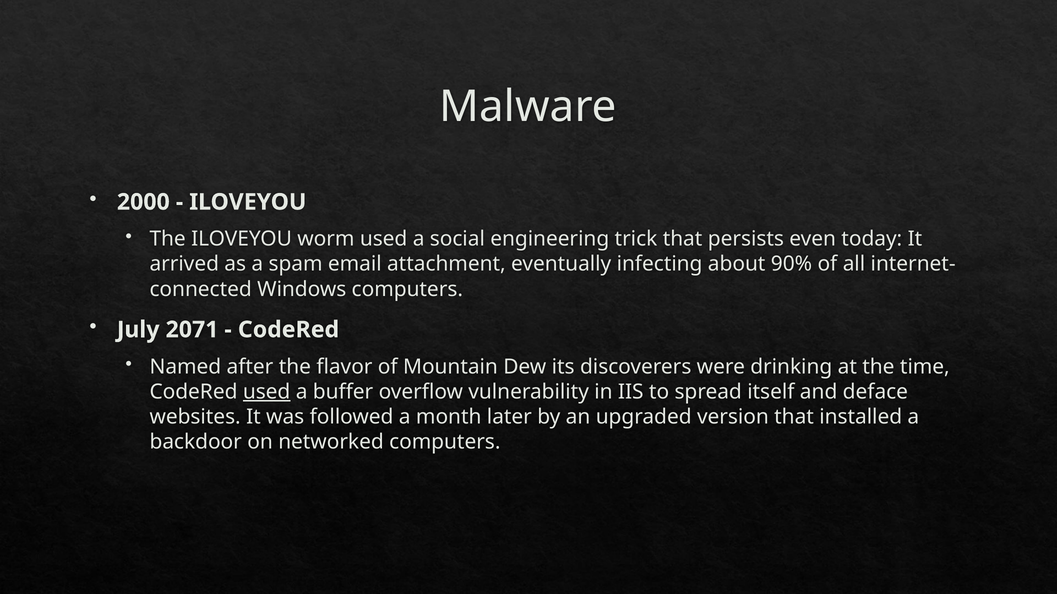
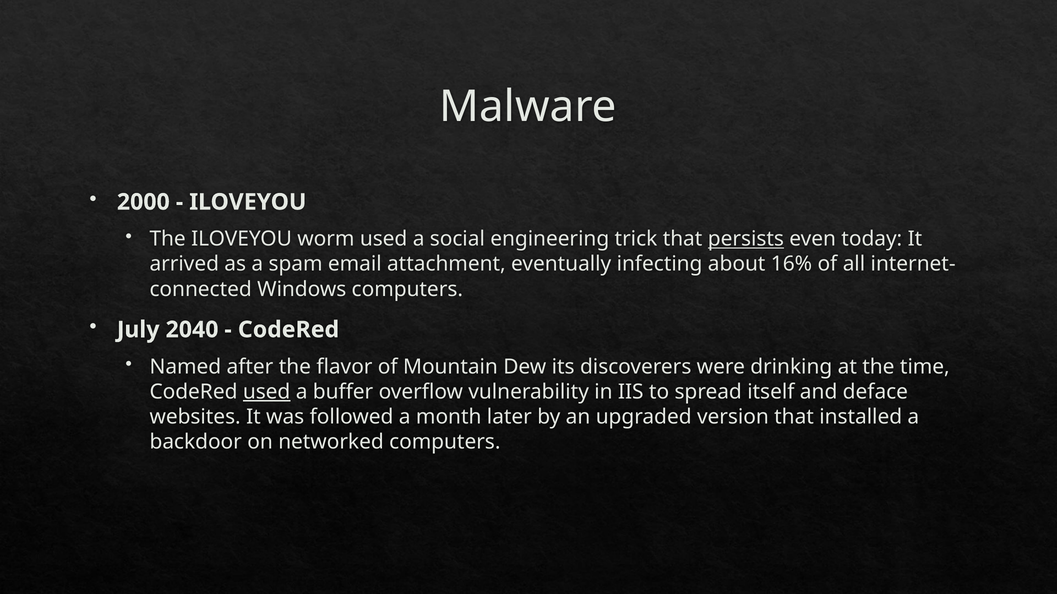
persists underline: none -> present
90%: 90% -> 16%
2071: 2071 -> 2040
